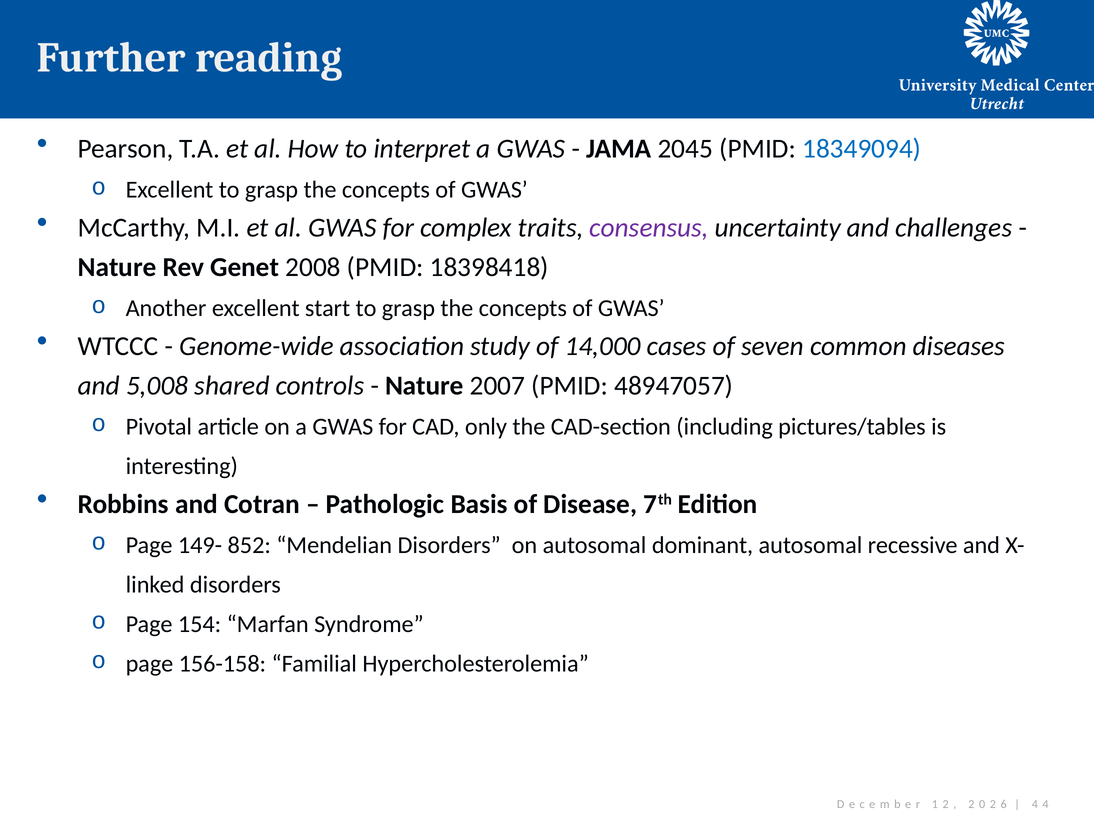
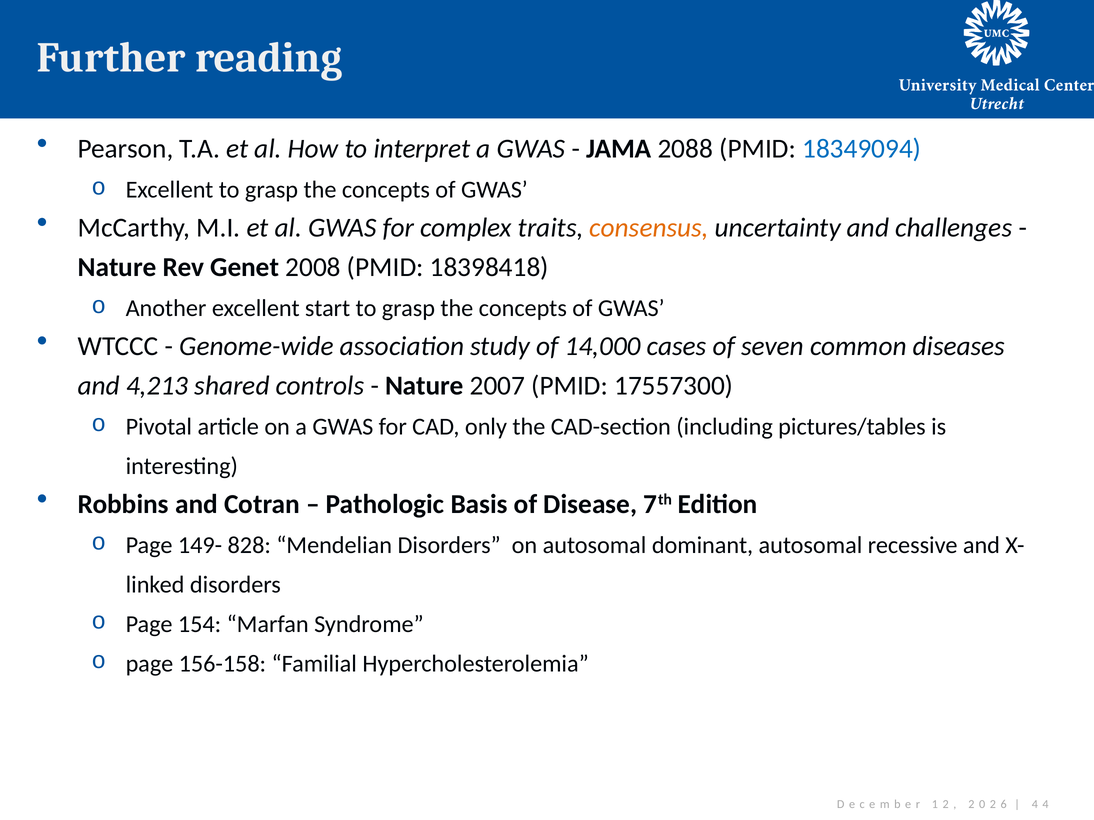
2045: 2045 -> 2088
consensus colour: purple -> orange
5,008: 5,008 -> 4,213
48947057: 48947057 -> 17557300
852: 852 -> 828
